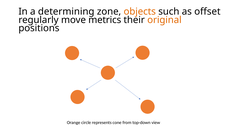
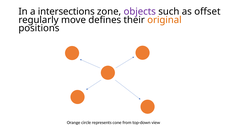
determining: determining -> intersections
objects colour: orange -> purple
metrics: metrics -> defines
